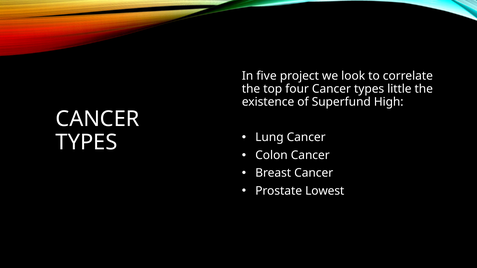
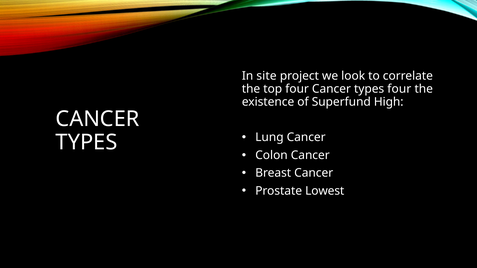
five: five -> site
types little: little -> four
